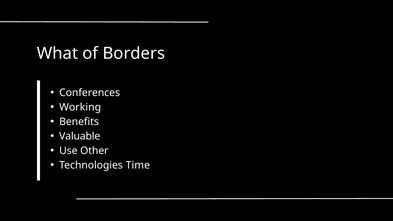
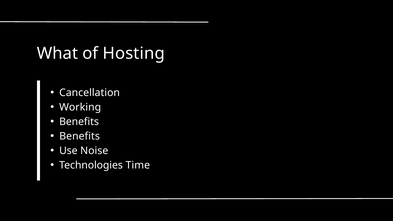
Borders: Borders -> Hosting
Conferences: Conferences -> Cancellation
Valuable at (80, 136): Valuable -> Benefits
Other: Other -> Noise
